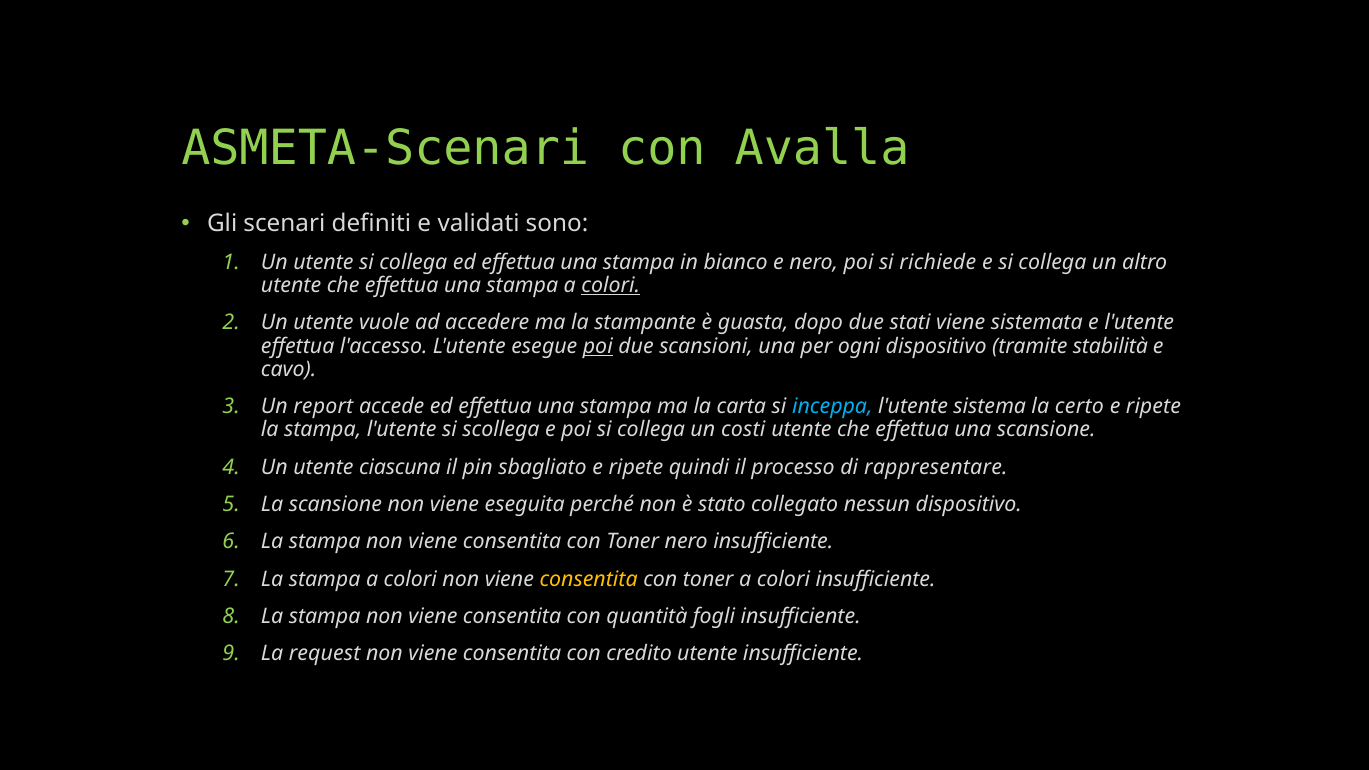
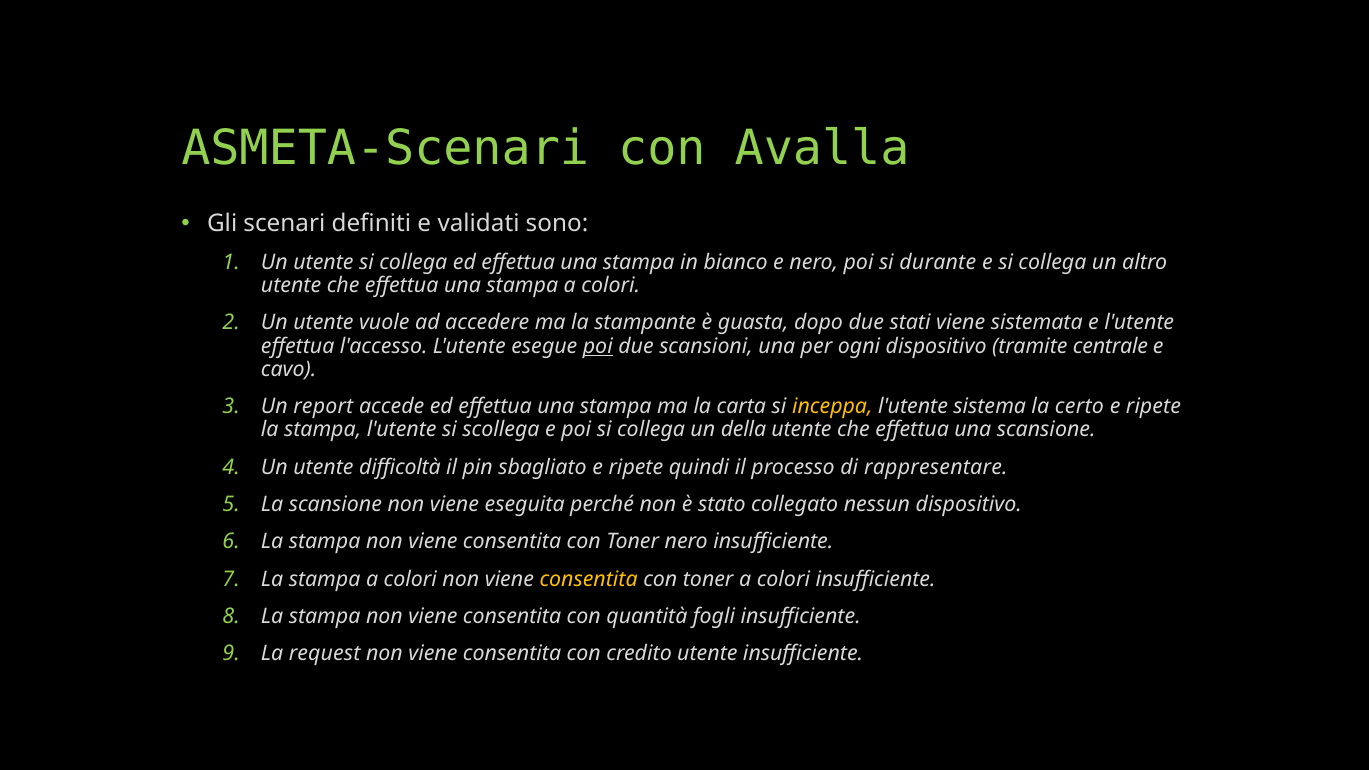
richiede: richiede -> durante
colori at (611, 285) underline: present -> none
stabilità: stabilità -> centrale
inceppa colour: light blue -> yellow
costi: costi -> della
ciascuna: ciascuna -> difficoltà
